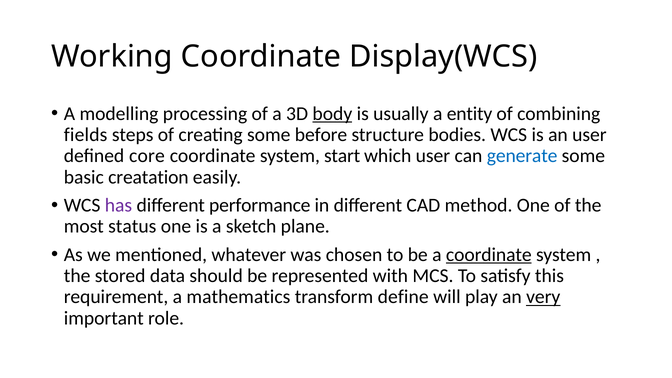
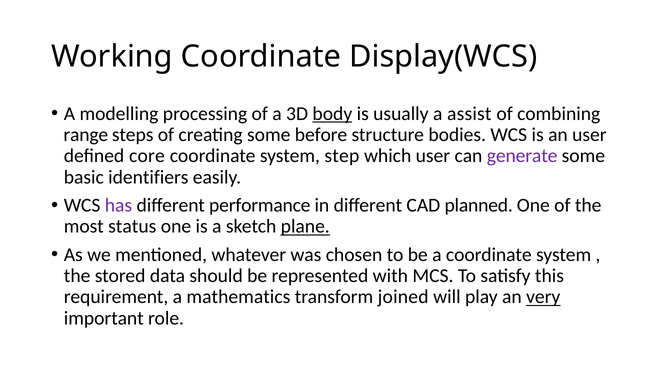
entity: entity -> assist
fields: fields -> range
start: start -> step
generate colour: blue -> purple
creatation: creatation -> identifiers
method: method -> planned
plane underline: none -> present
coordinate at (489, 255) underline: present -> none
define: define -> joined
